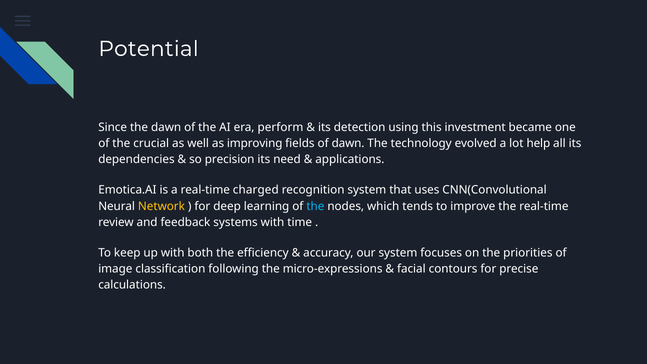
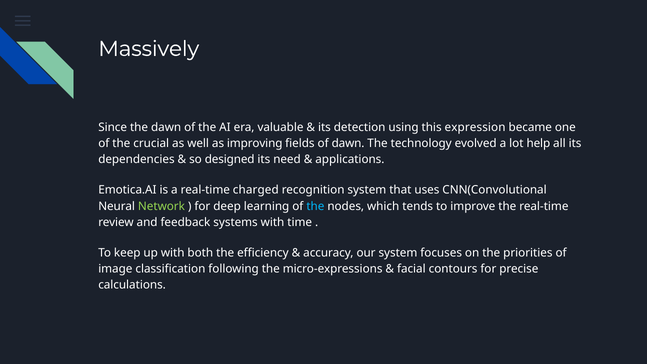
Potential: Potential -> Massively
perform: perform -> valuable
investment: investment -> expression
precision: precision -> designed
Network colour: yellow -> light green
